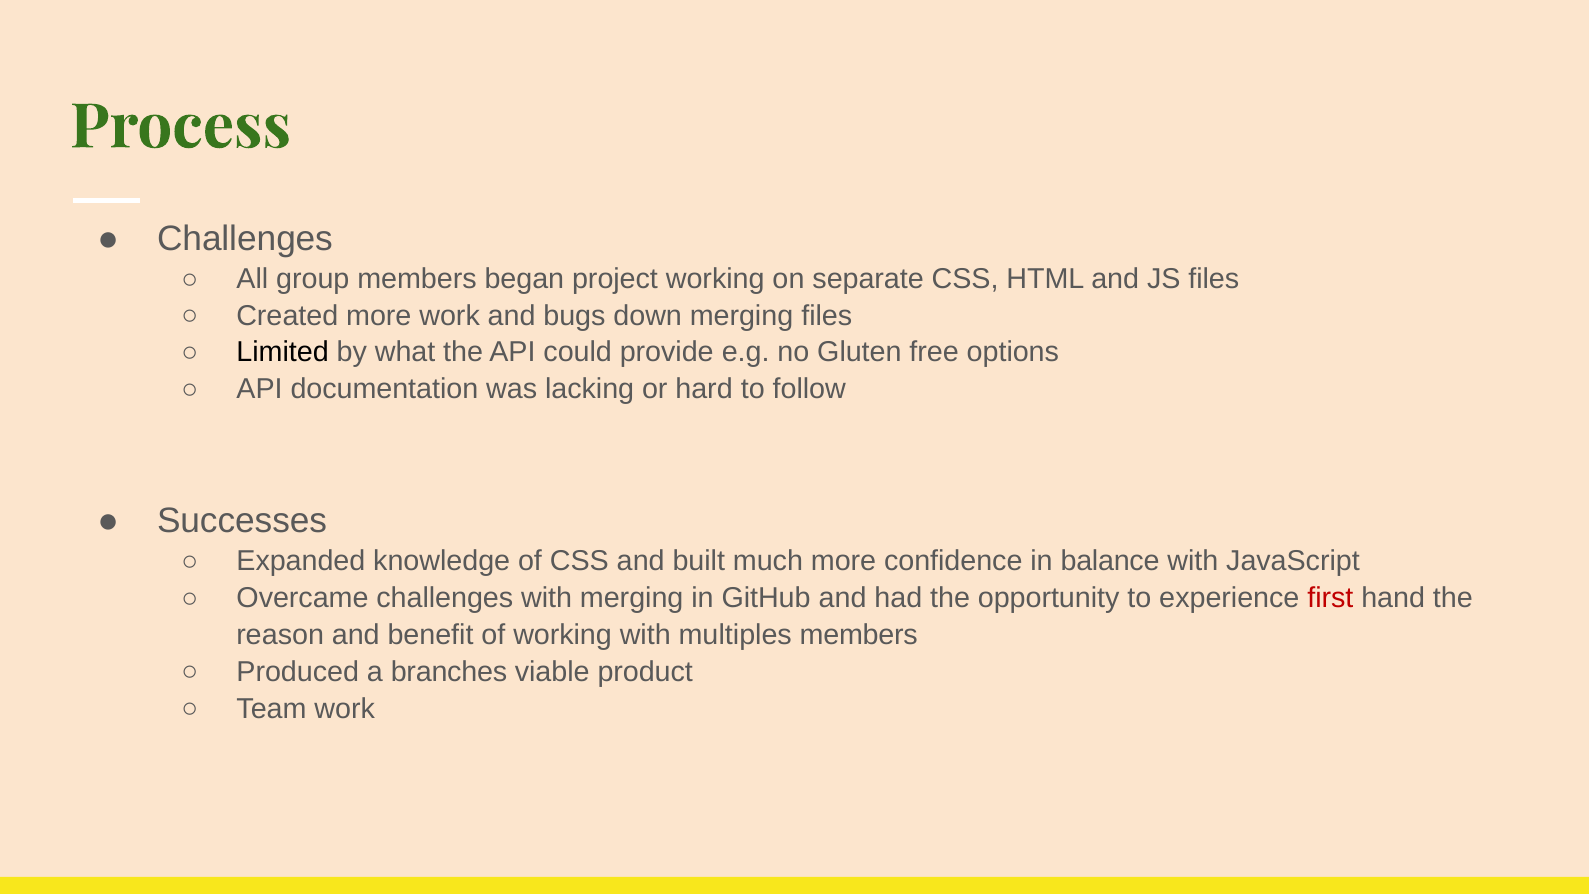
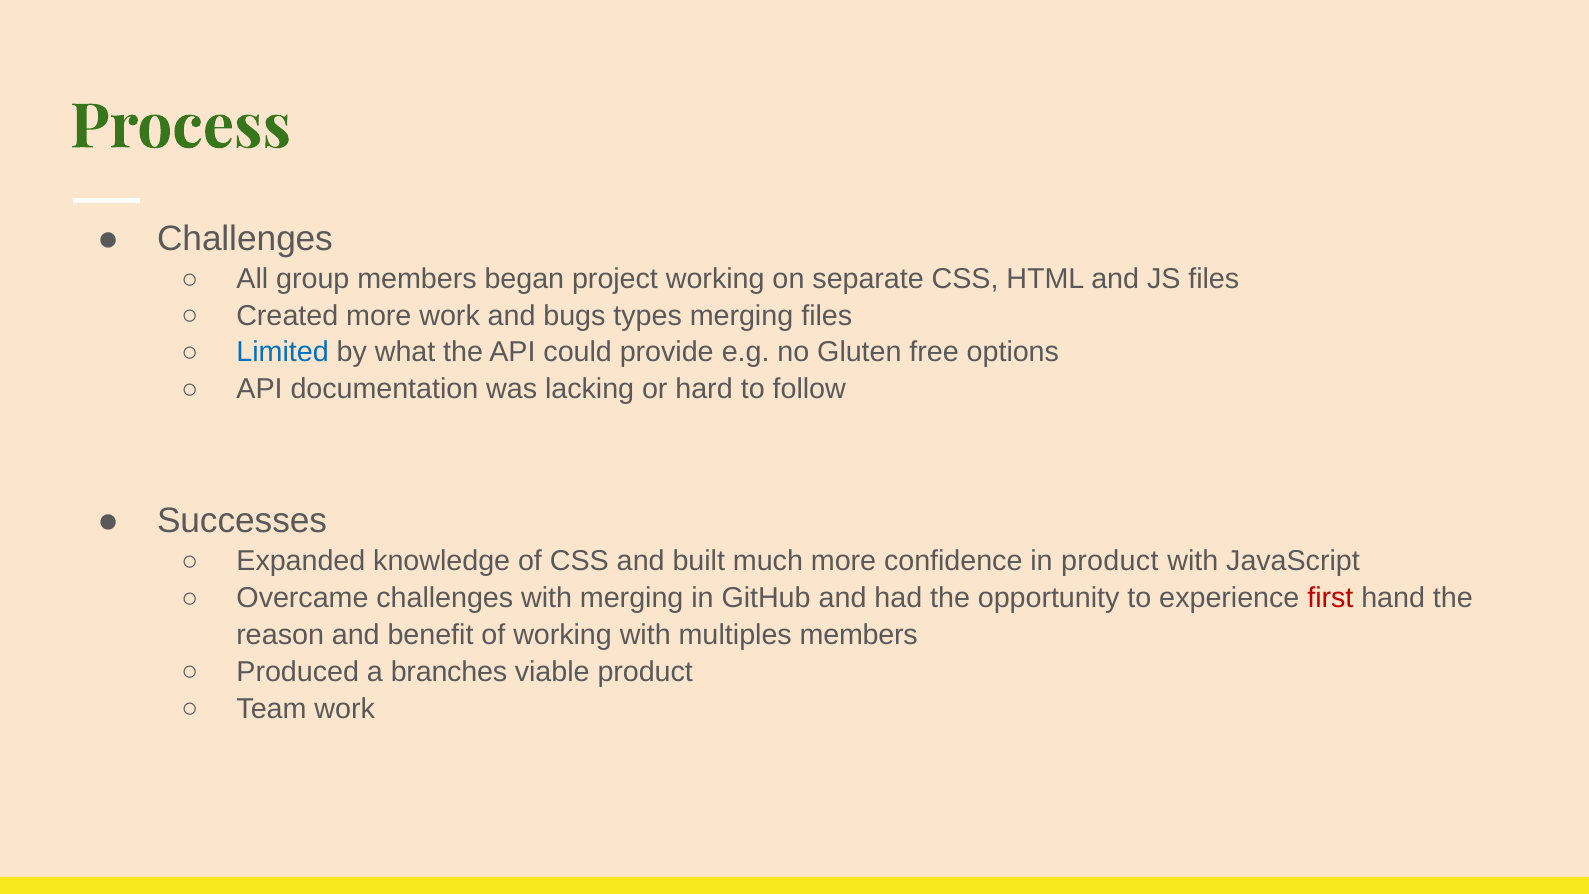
down: down -> types
Limited colour: black -> blue
in balance: balance -> product
